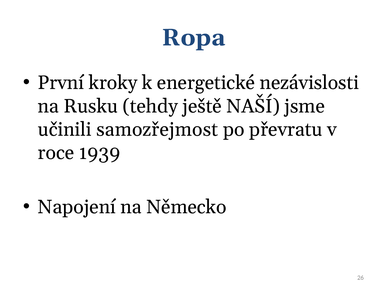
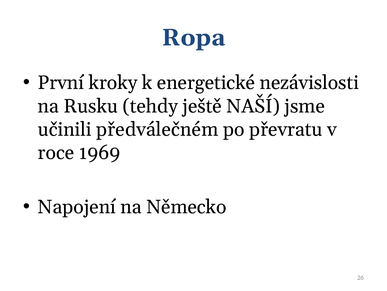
samozřejmost: samozřejmost -> předválečném
1939: 1939 -> 1969
